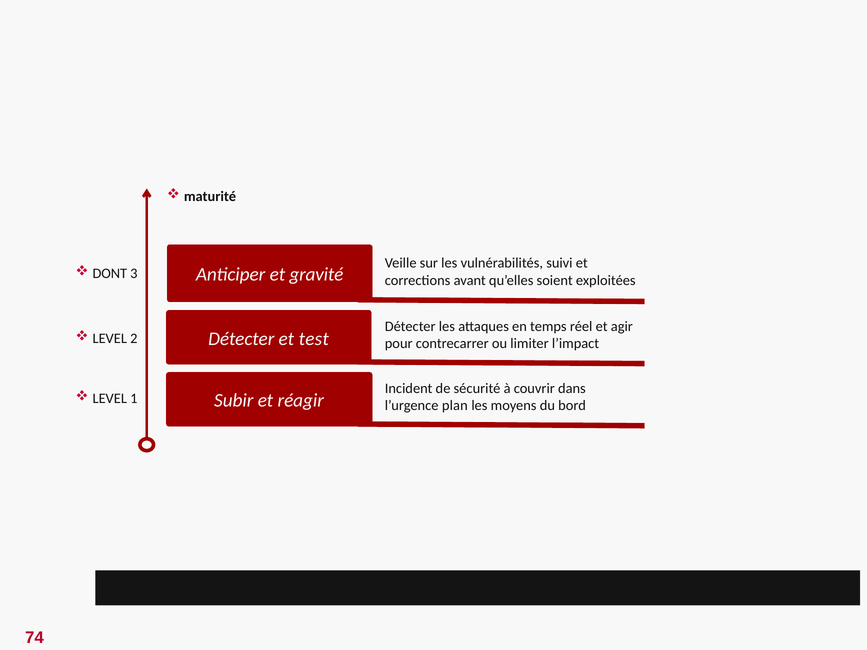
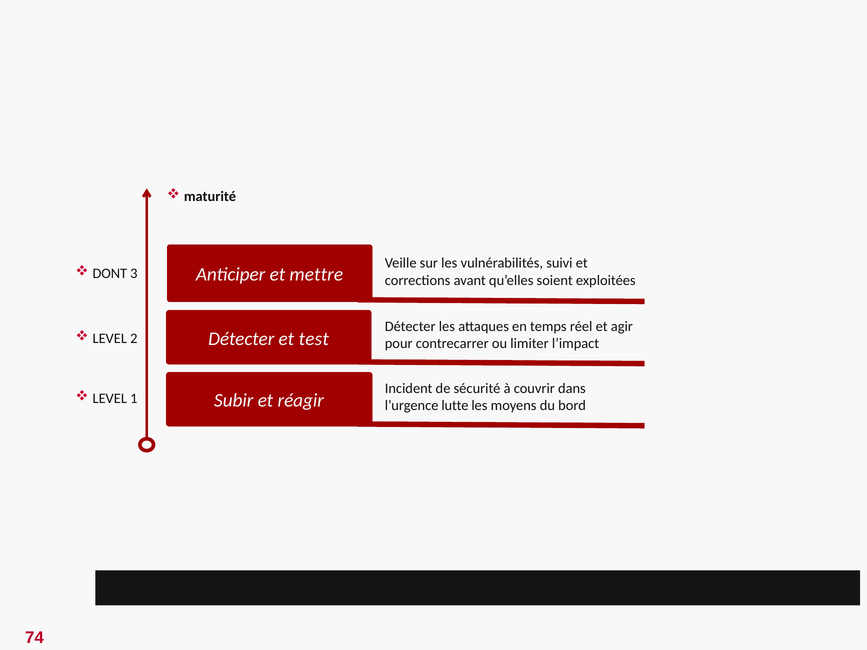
gravité: gravité -> mettre
plan: plan -> lutte
